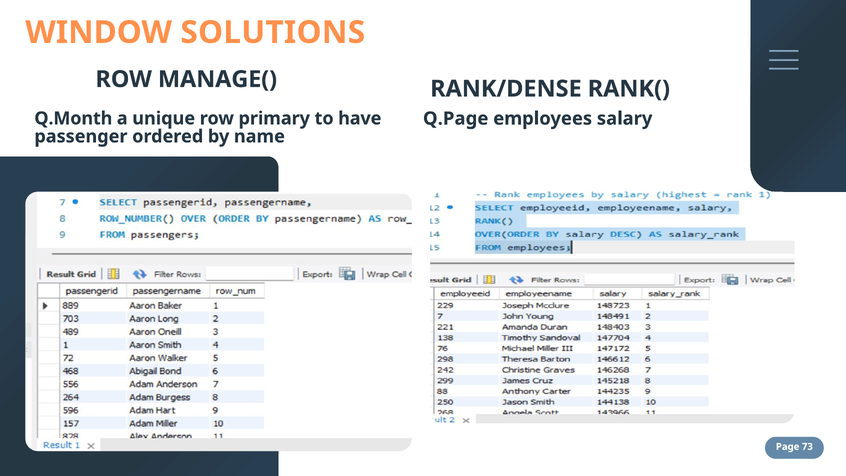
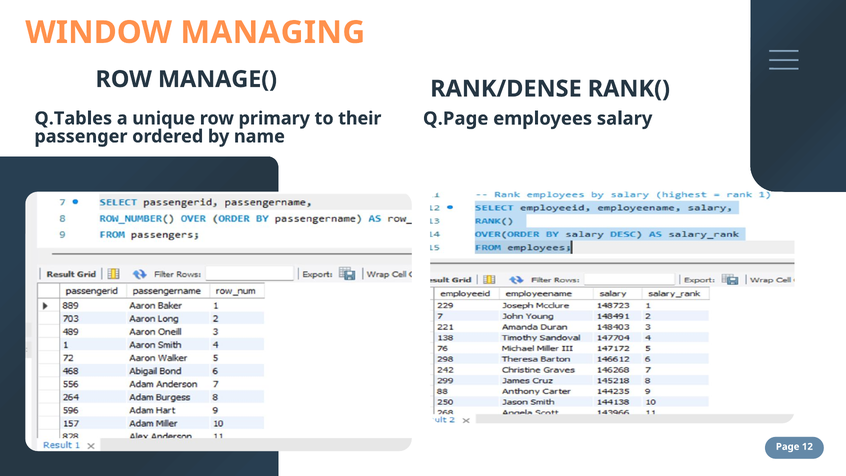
SOLUTIONS: SOLUTIONS -> MANAGING
Q.Month: Q.Month -> Q.Tables
have: have -> their
73: 73 -> 12
